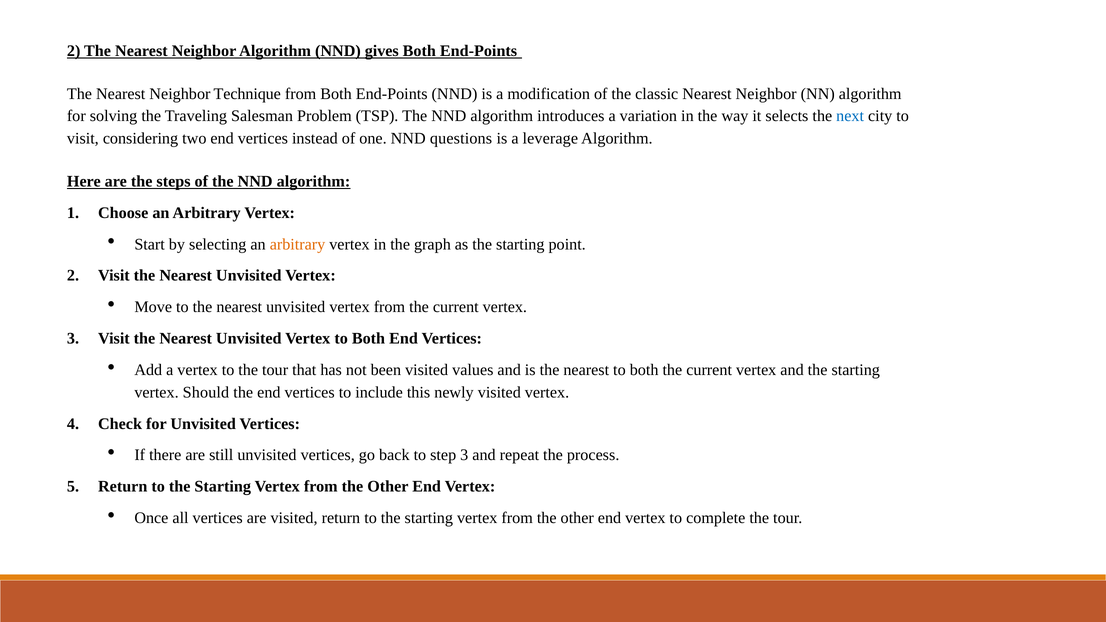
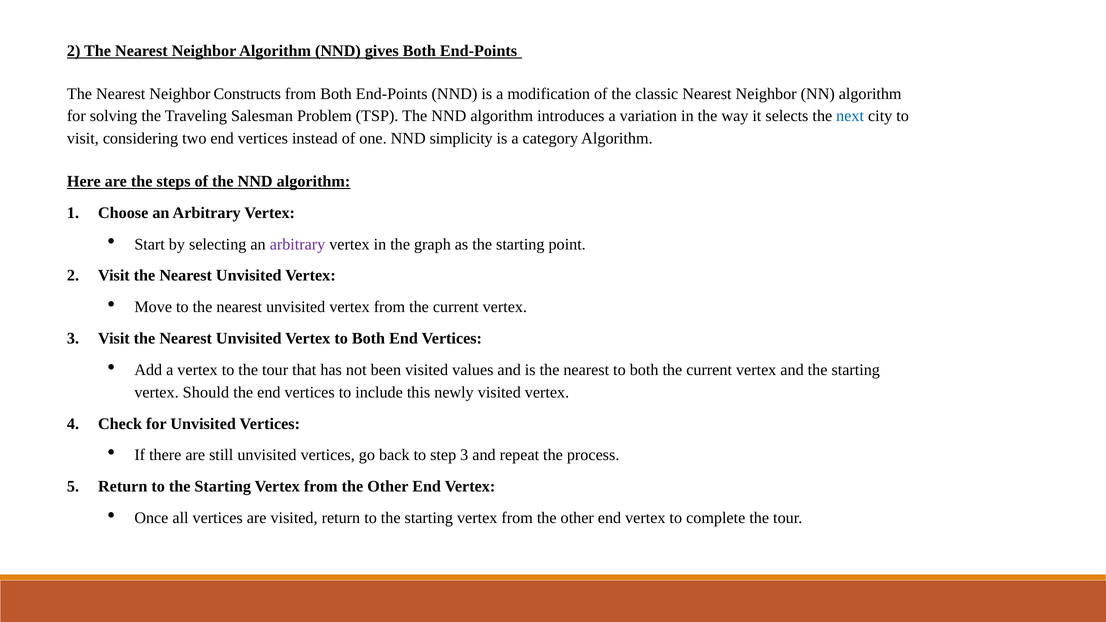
Technique: Technique -> Constructs
questions: questions -> simplicity
leverage: leverage -> category
arbitrary at (297, 244) colour: orange -> purple
